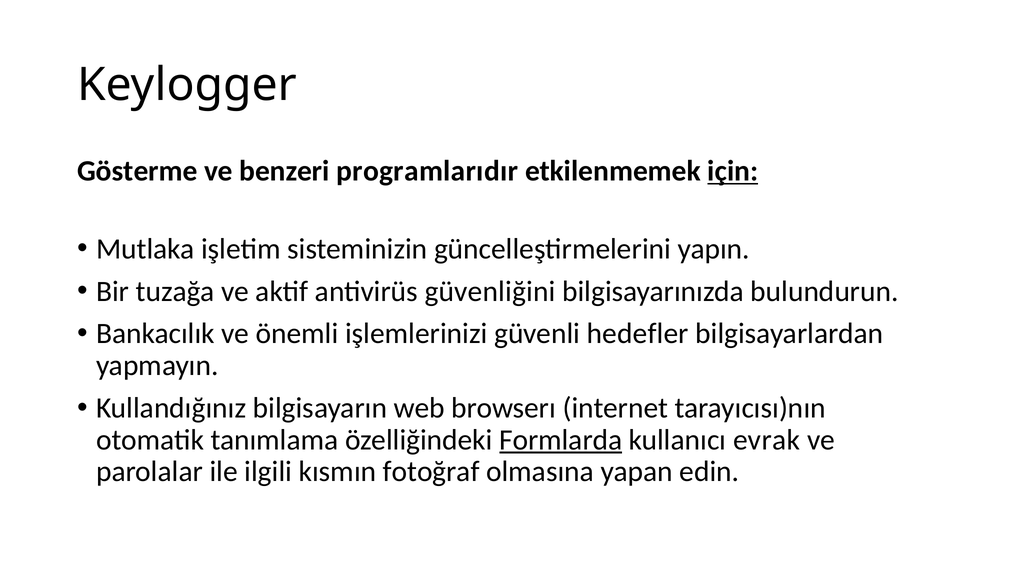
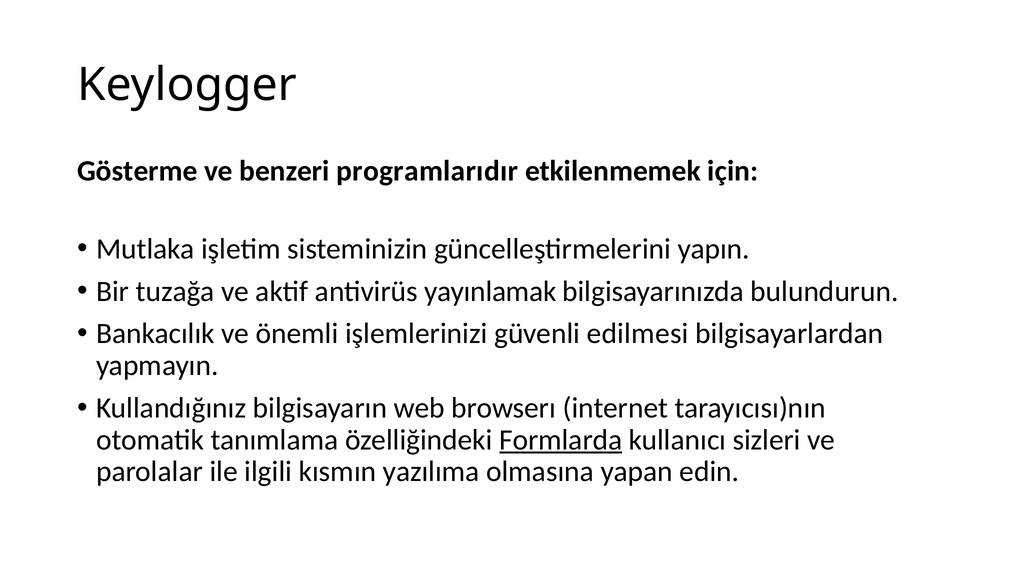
için underline: present -> none
güvenliğini: güvenliğini -> yayınlamak
hedefler: hedefler -> edilmesi
evrak: evrak -> sizleri
fotoğraf: fotoğraf -> yazılıma
